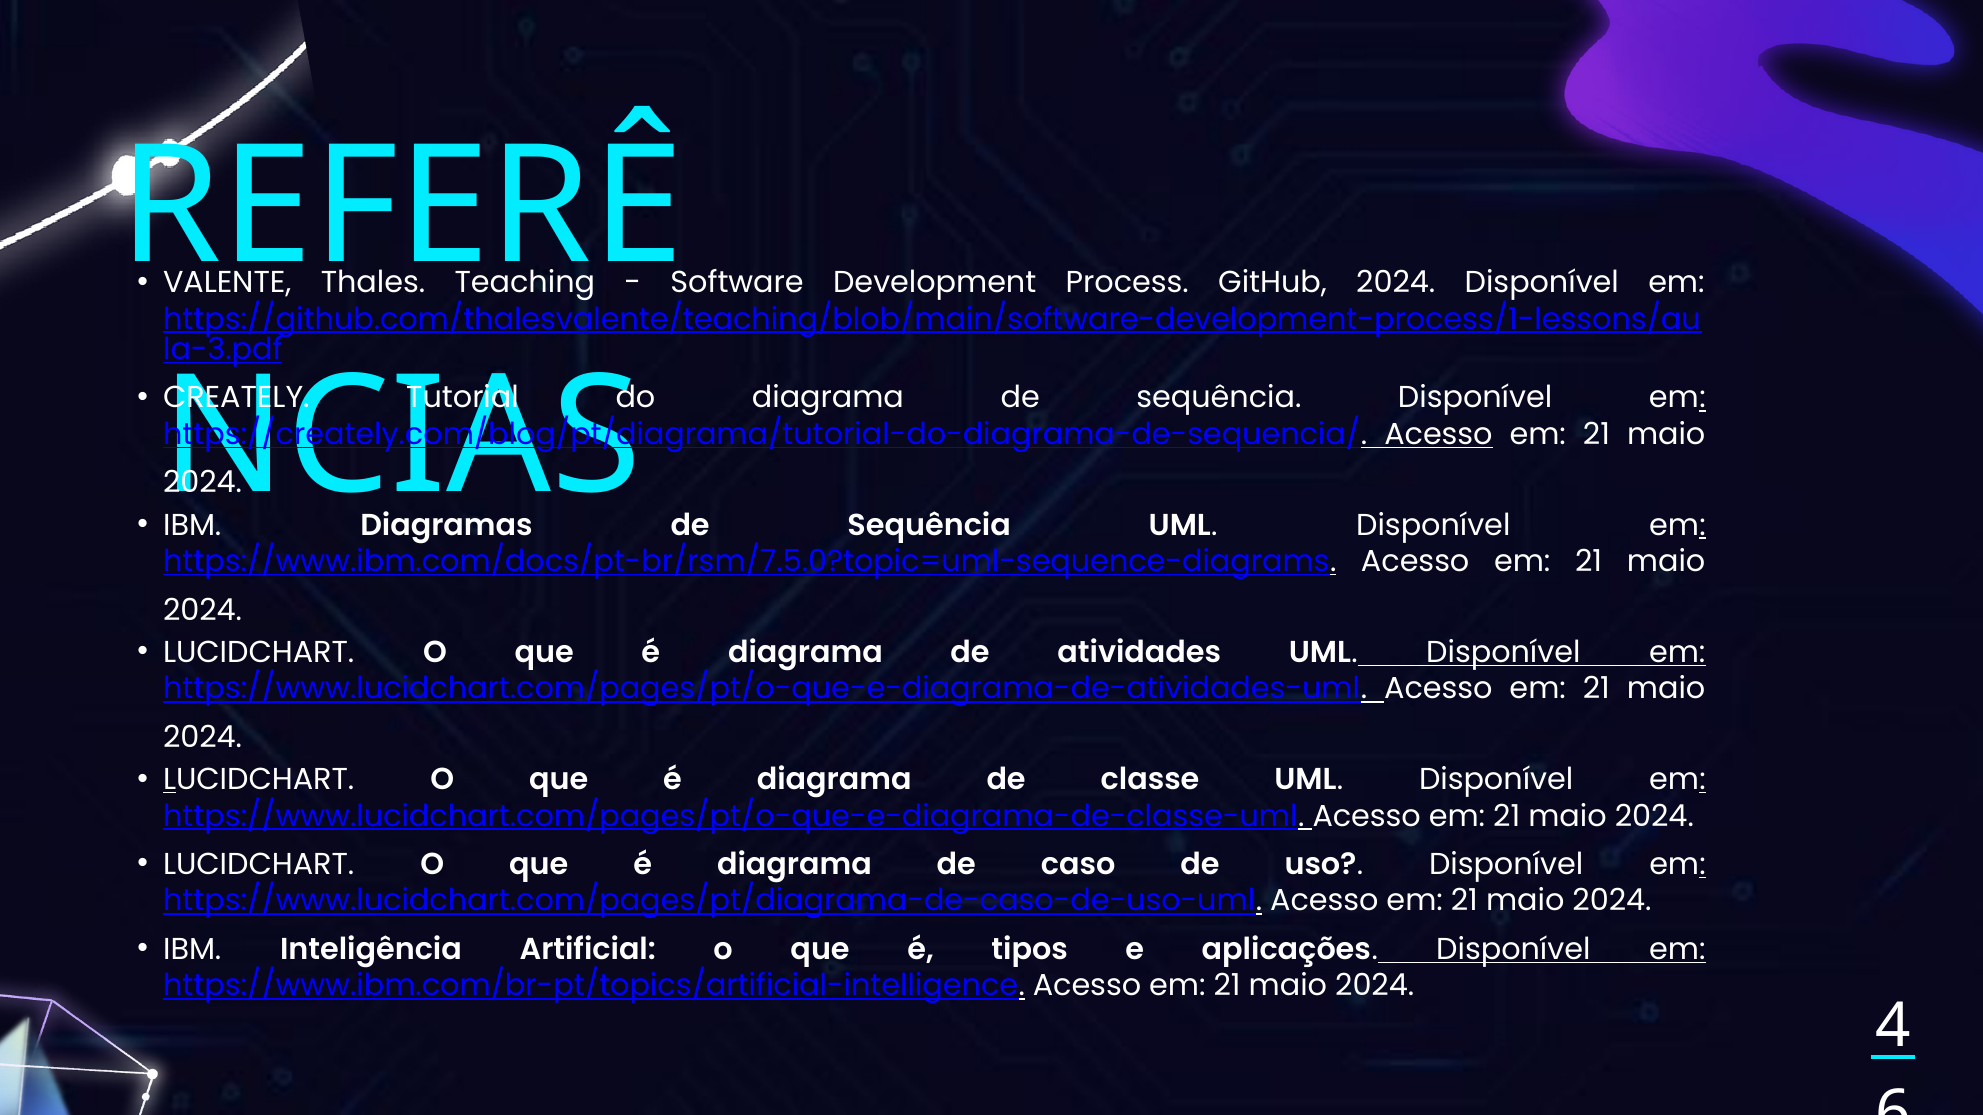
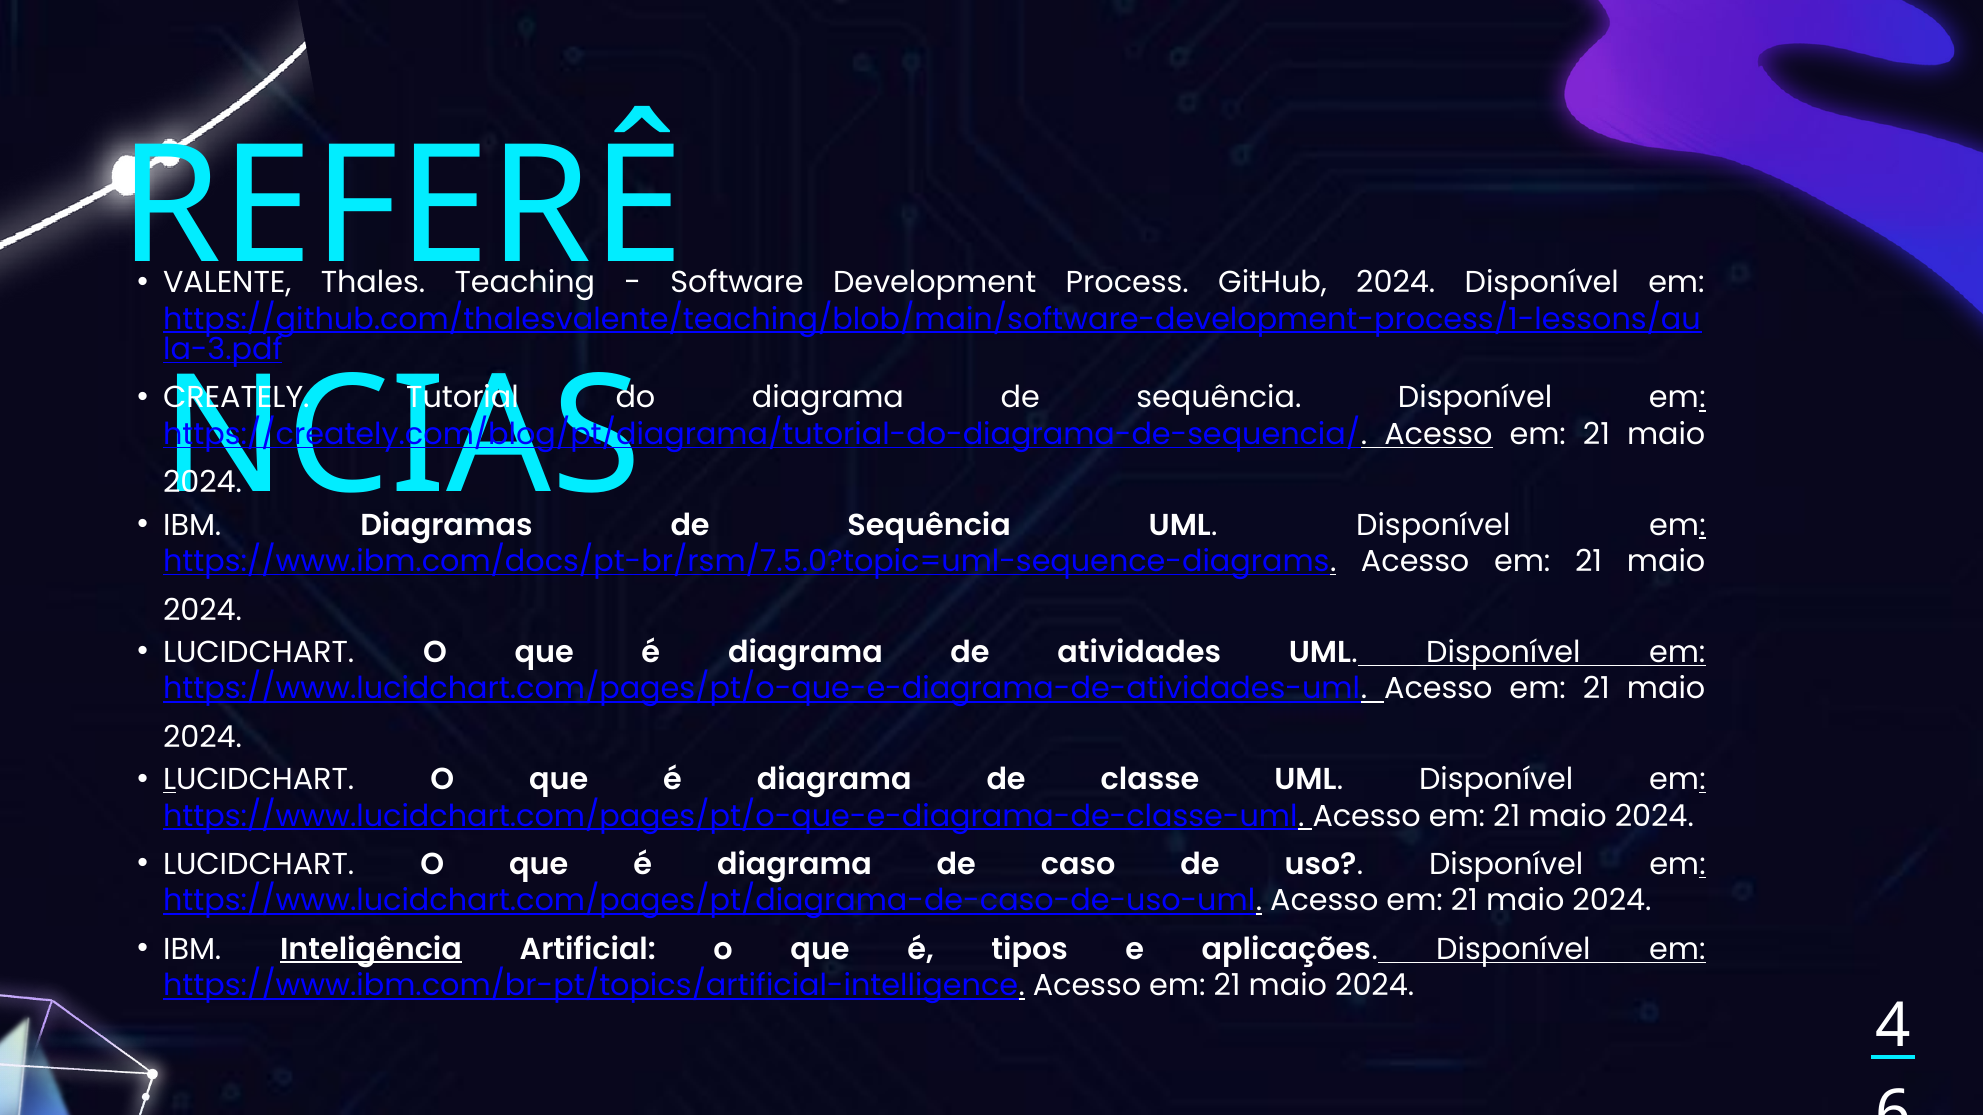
Inteligência underline: none -> present
